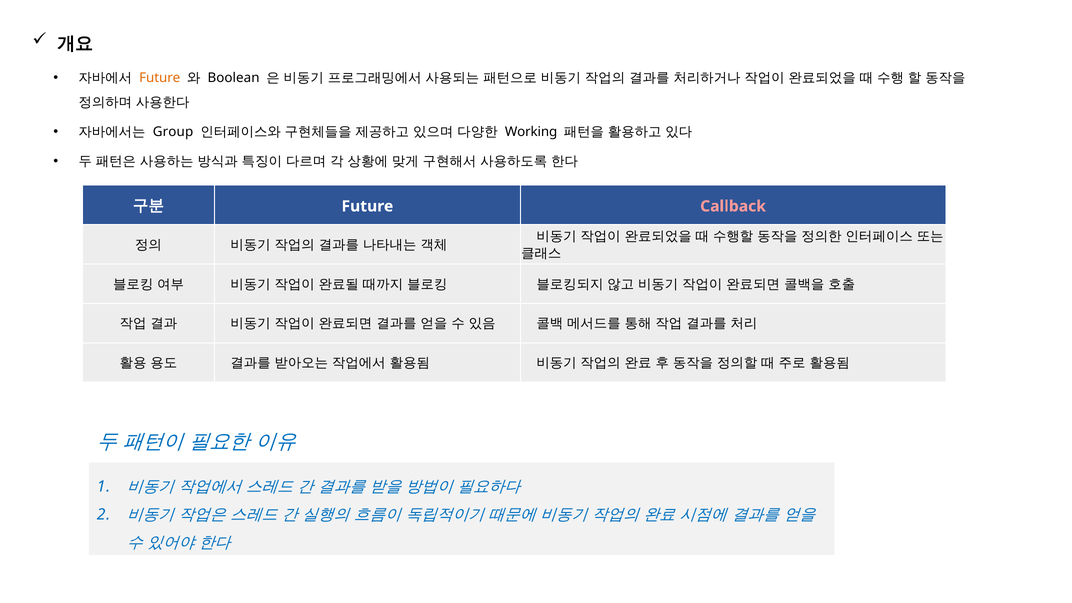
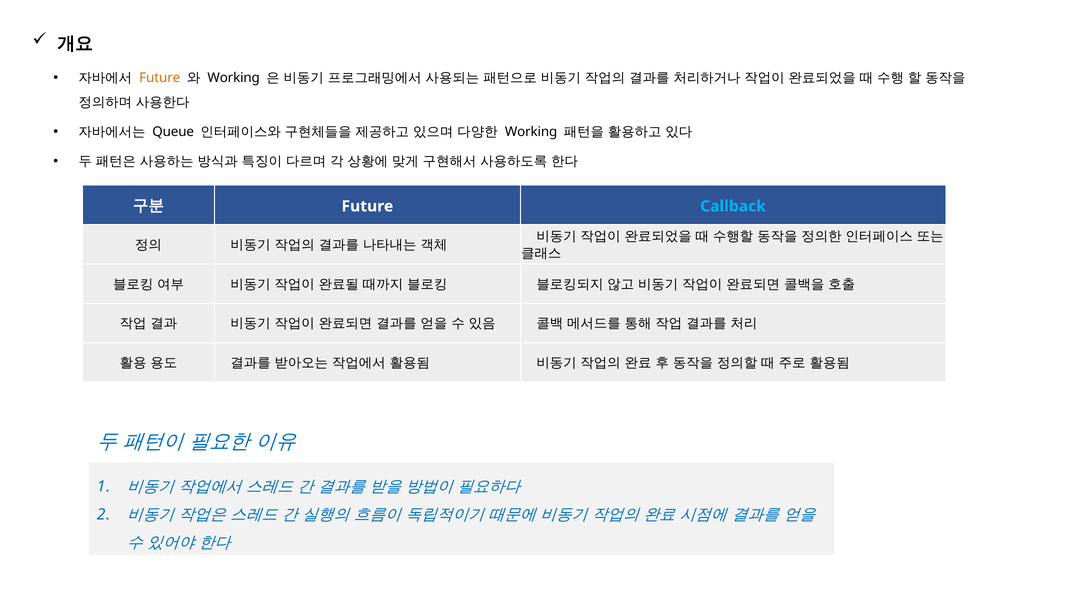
Boolean at (234, 78): Boolean -> Working
Group: Group -> Queue
Callback colour: pink -> light blue
